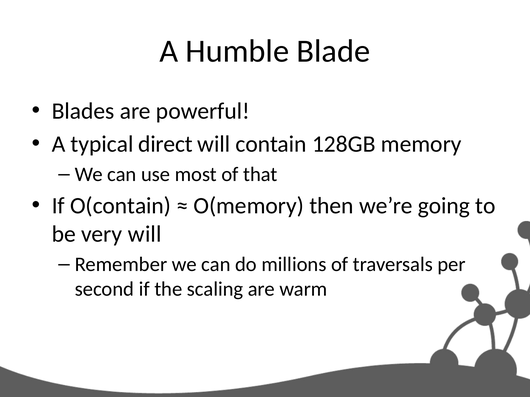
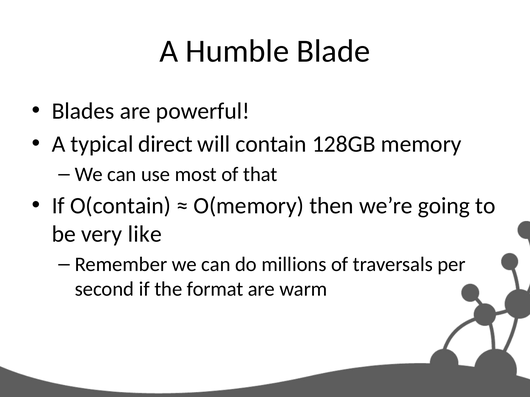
very will: will -> like
scaling: scaling -> format
